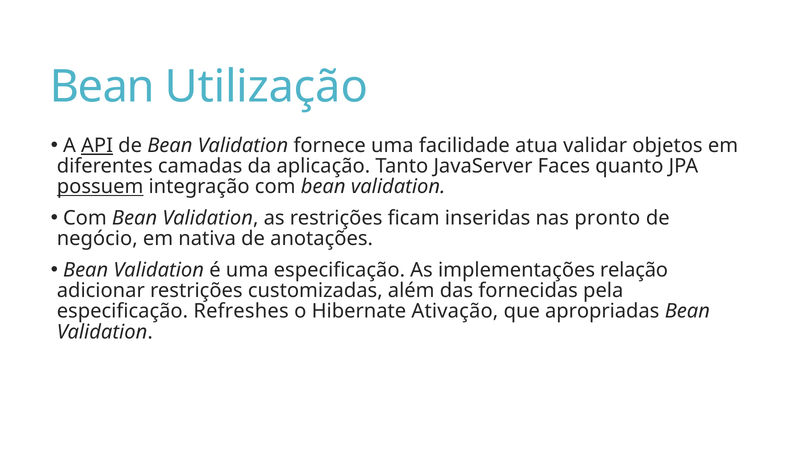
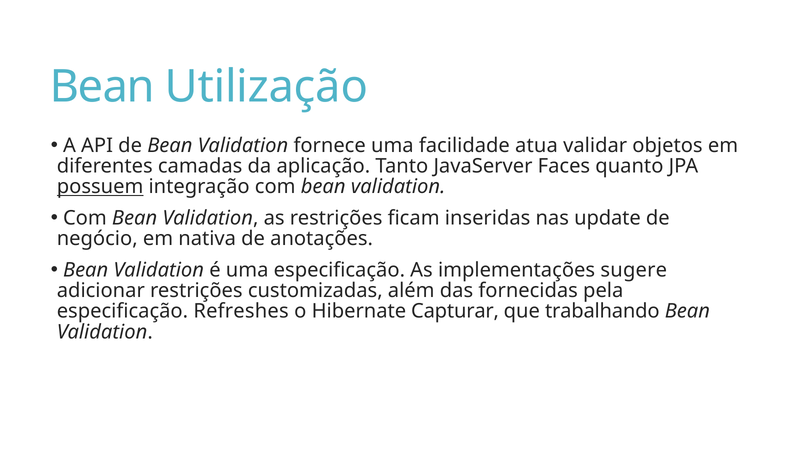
API underline: present -> none
pronto: pronto -> update
relação: relação -> sugere
Ativação: Ativação -> Capturar
apropriadas: apropriadas -> trabalhando
